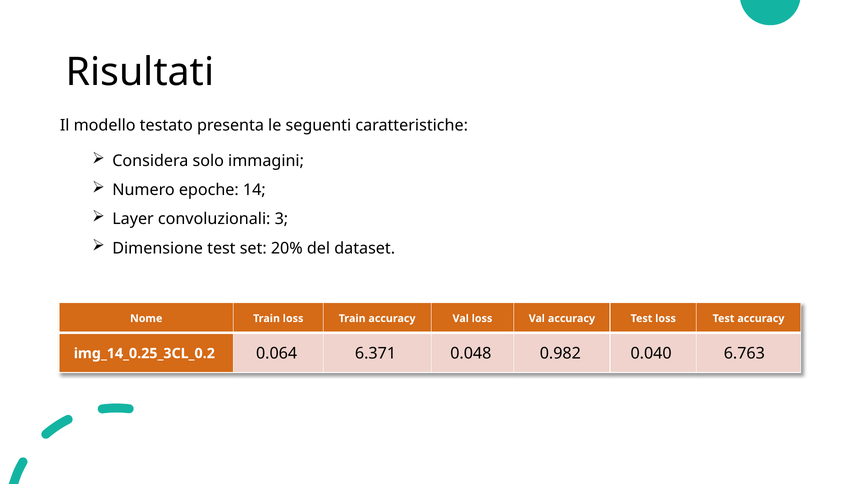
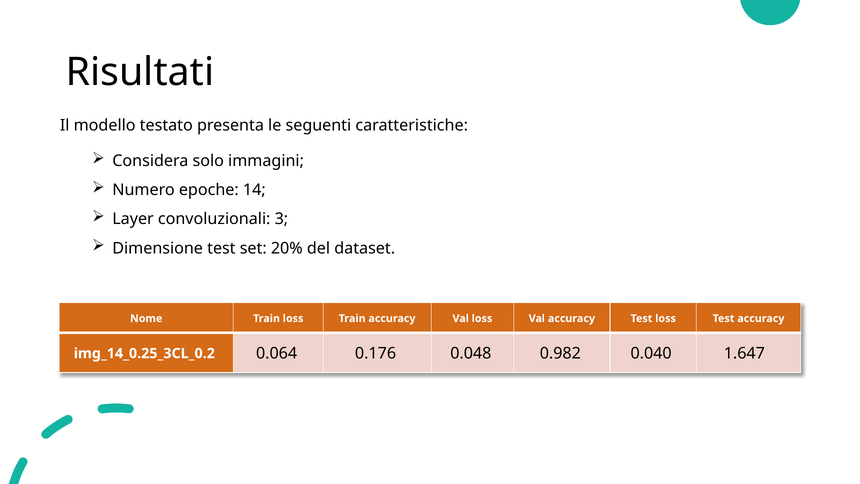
6.371: 6.371 -> 0.176
6.763: 6.763 -> 1.647
